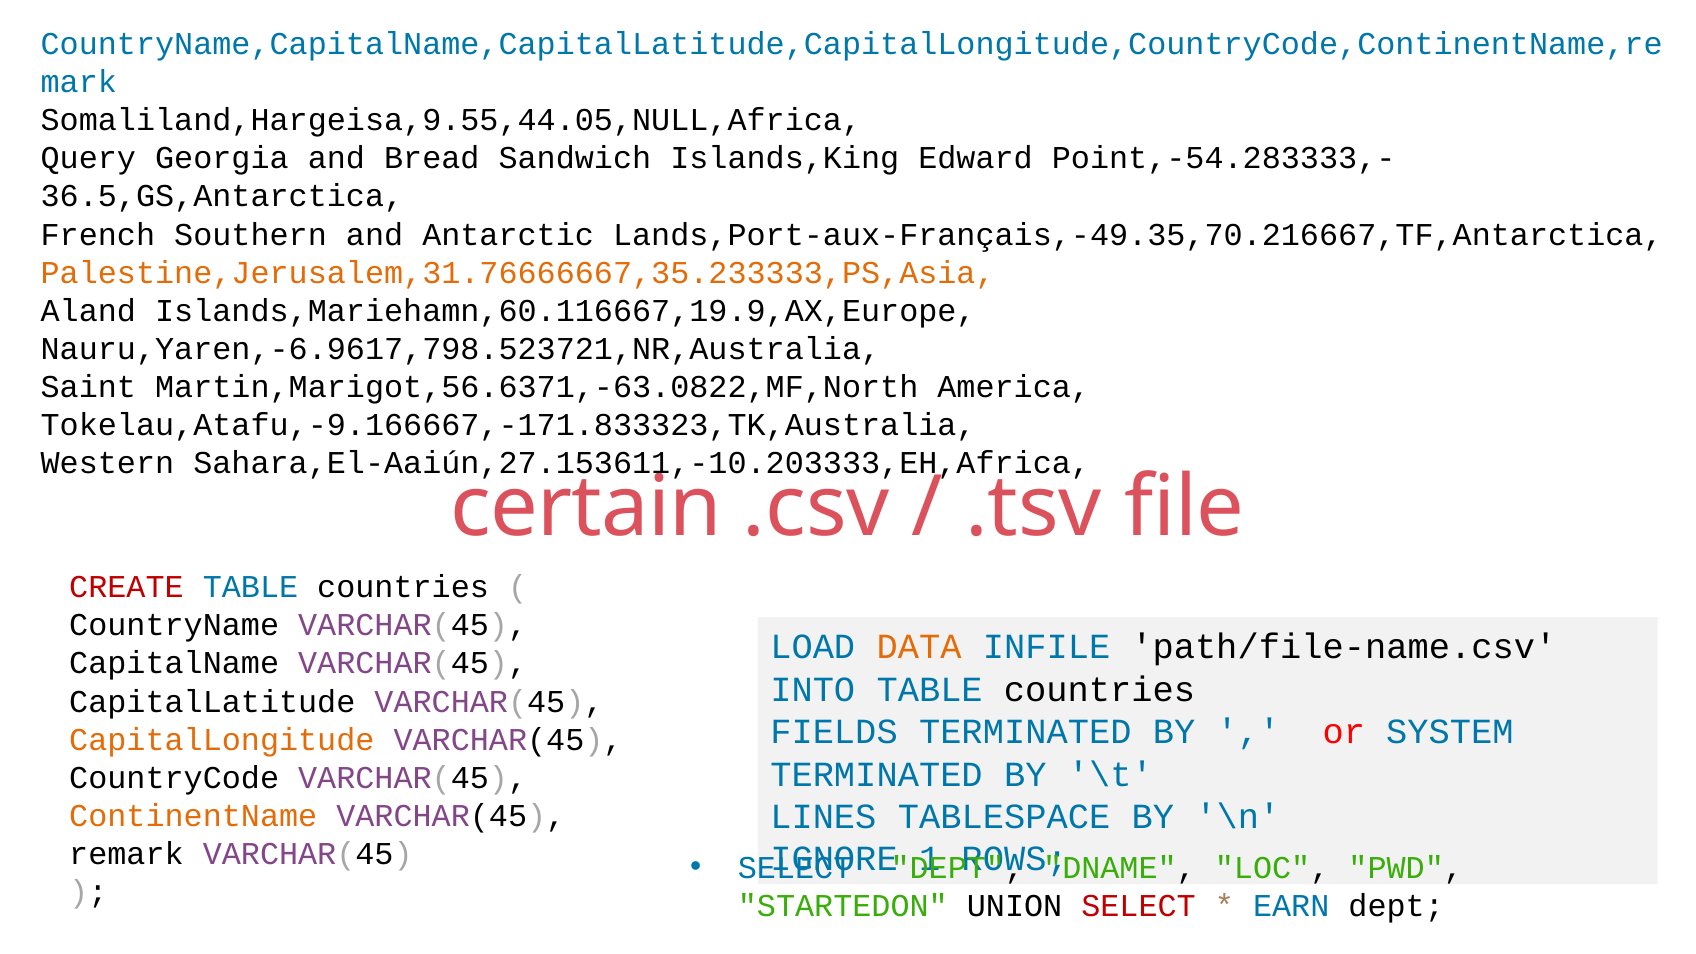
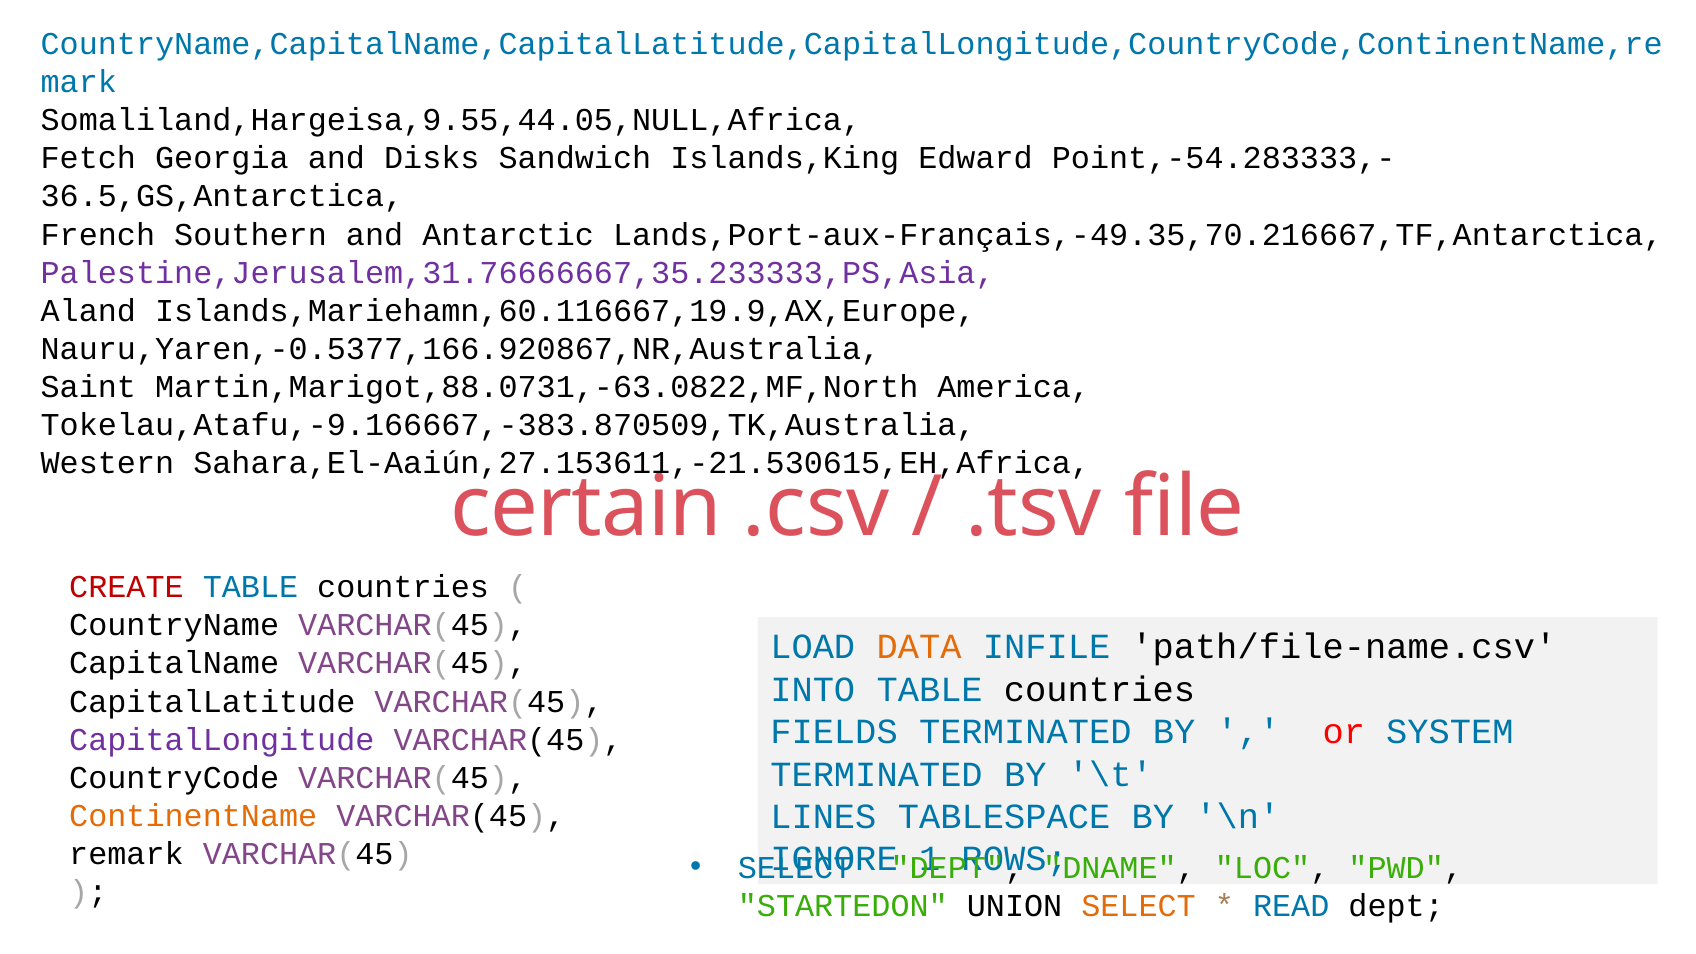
Query: Query -> Fetch
Bread: Bread -> Disks
Palestine,Jerusalem,31.76666667,35.233333,PS,Asia colour: orange -> purple
Nauru,Yaren,-6.9617,798.523721,NR,Australia: Nauru,Yaren,-6.9617,798.523721,NR,Australia -> Nauru,Yaren,-0.5377,166.920867,NR,Australia
Martin,Marigot,56.6371,-63.0822,MF,North: Martin,Marigot,56.6371,-63.0822,MF,North -> Martin,Marigot,88.0731,-63.0822,MF,North
Tokelau,Atafu,-9.166667,-171.833323,TK,Australia: Tokelau,Atafu,-9.166667,-171.833323,TK,Australia -> Tokelau,Atafu,-9.166667,-383.870509,TK,Australia
Sahara,El-Aaiún,27.153611,-10.203333,EH,Africa: Sahara,El-Aaiún,27.153611,-10.203333,EH,Africa -> Sahara,El-Aaiún,27.153611,-21.530615,EH,Africa
CapitalLongitude colour: orange -> purple
SELECT at (1139, 906) colour: red -> orange
EARN: EARN -> READ
